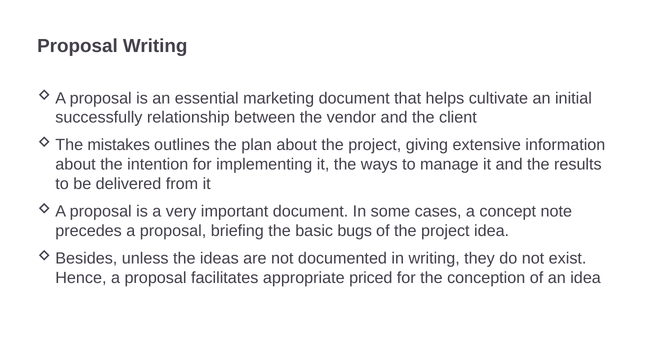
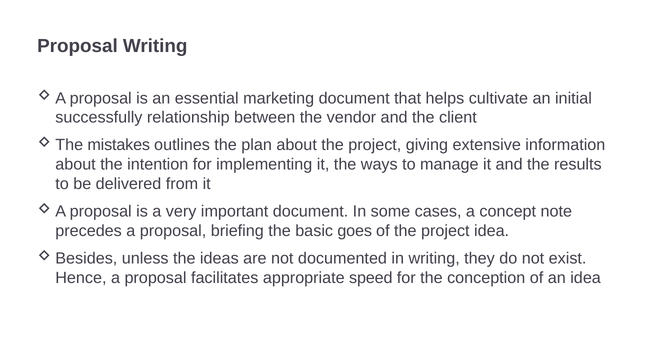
bugs: bugs -> goes
priced: priced -> speed
